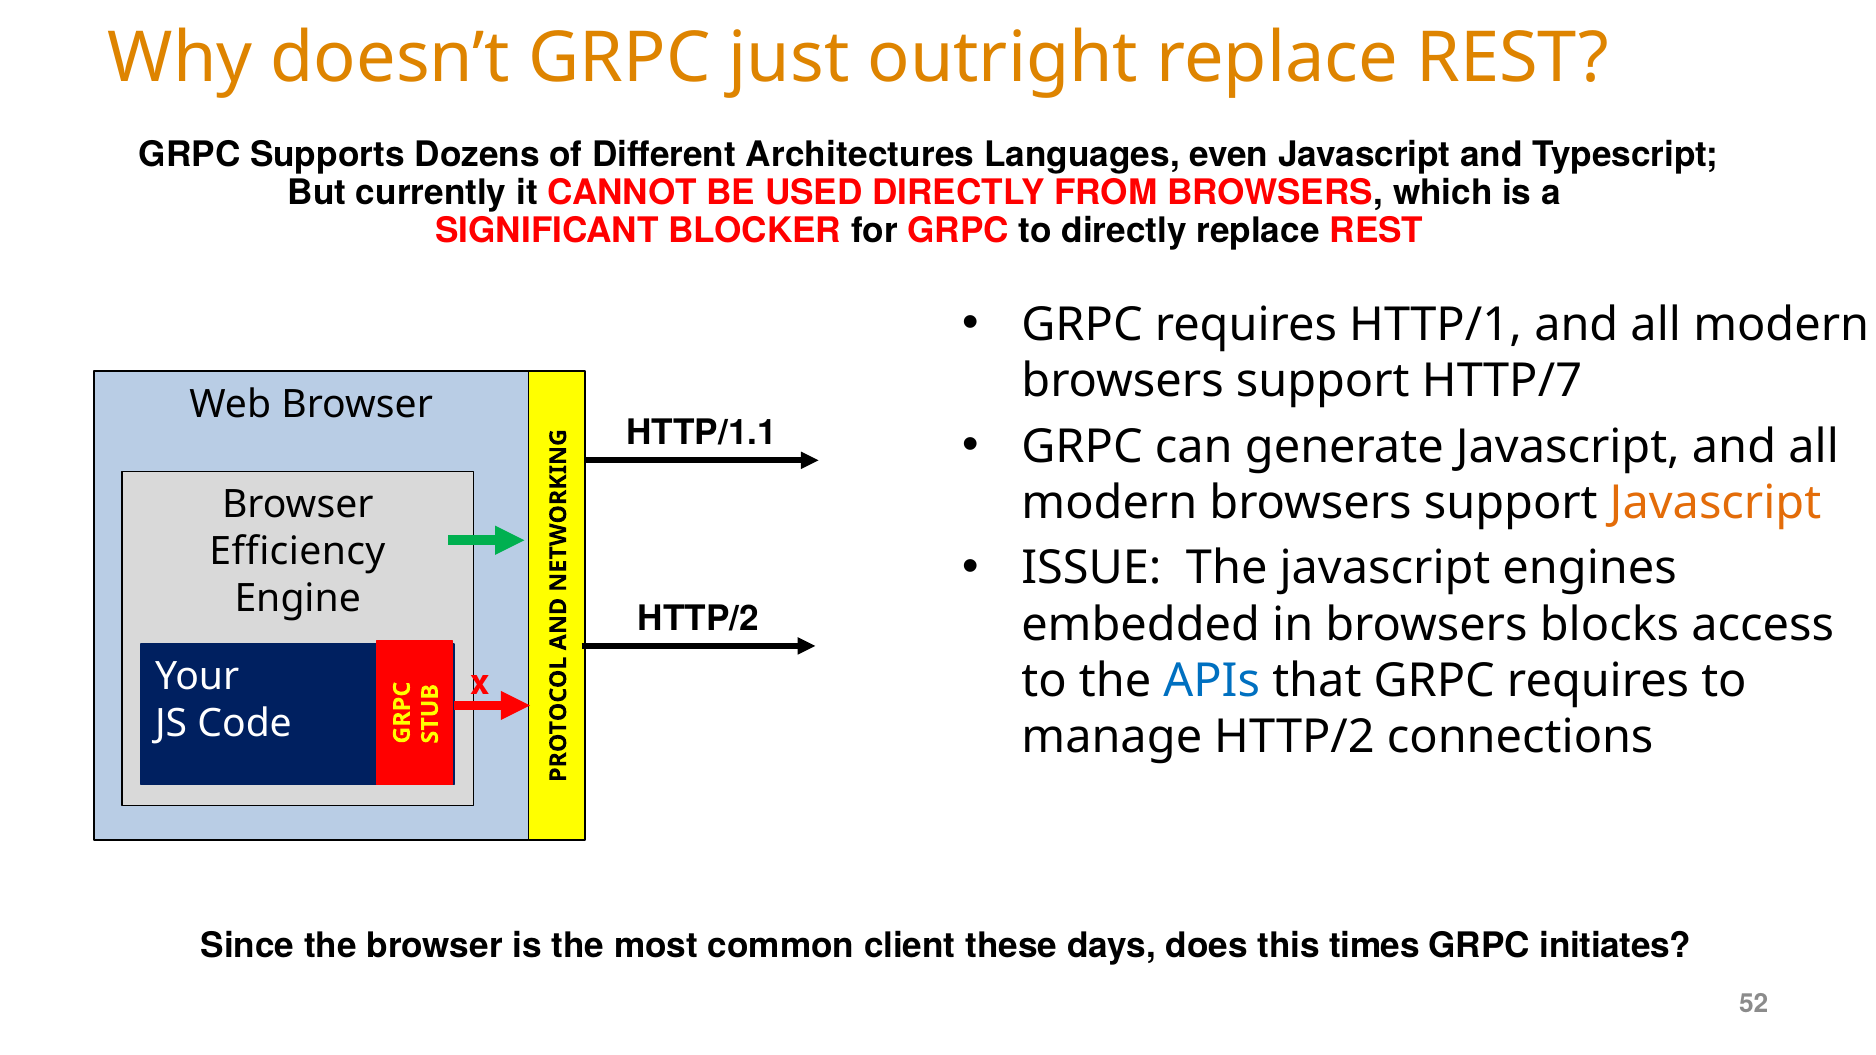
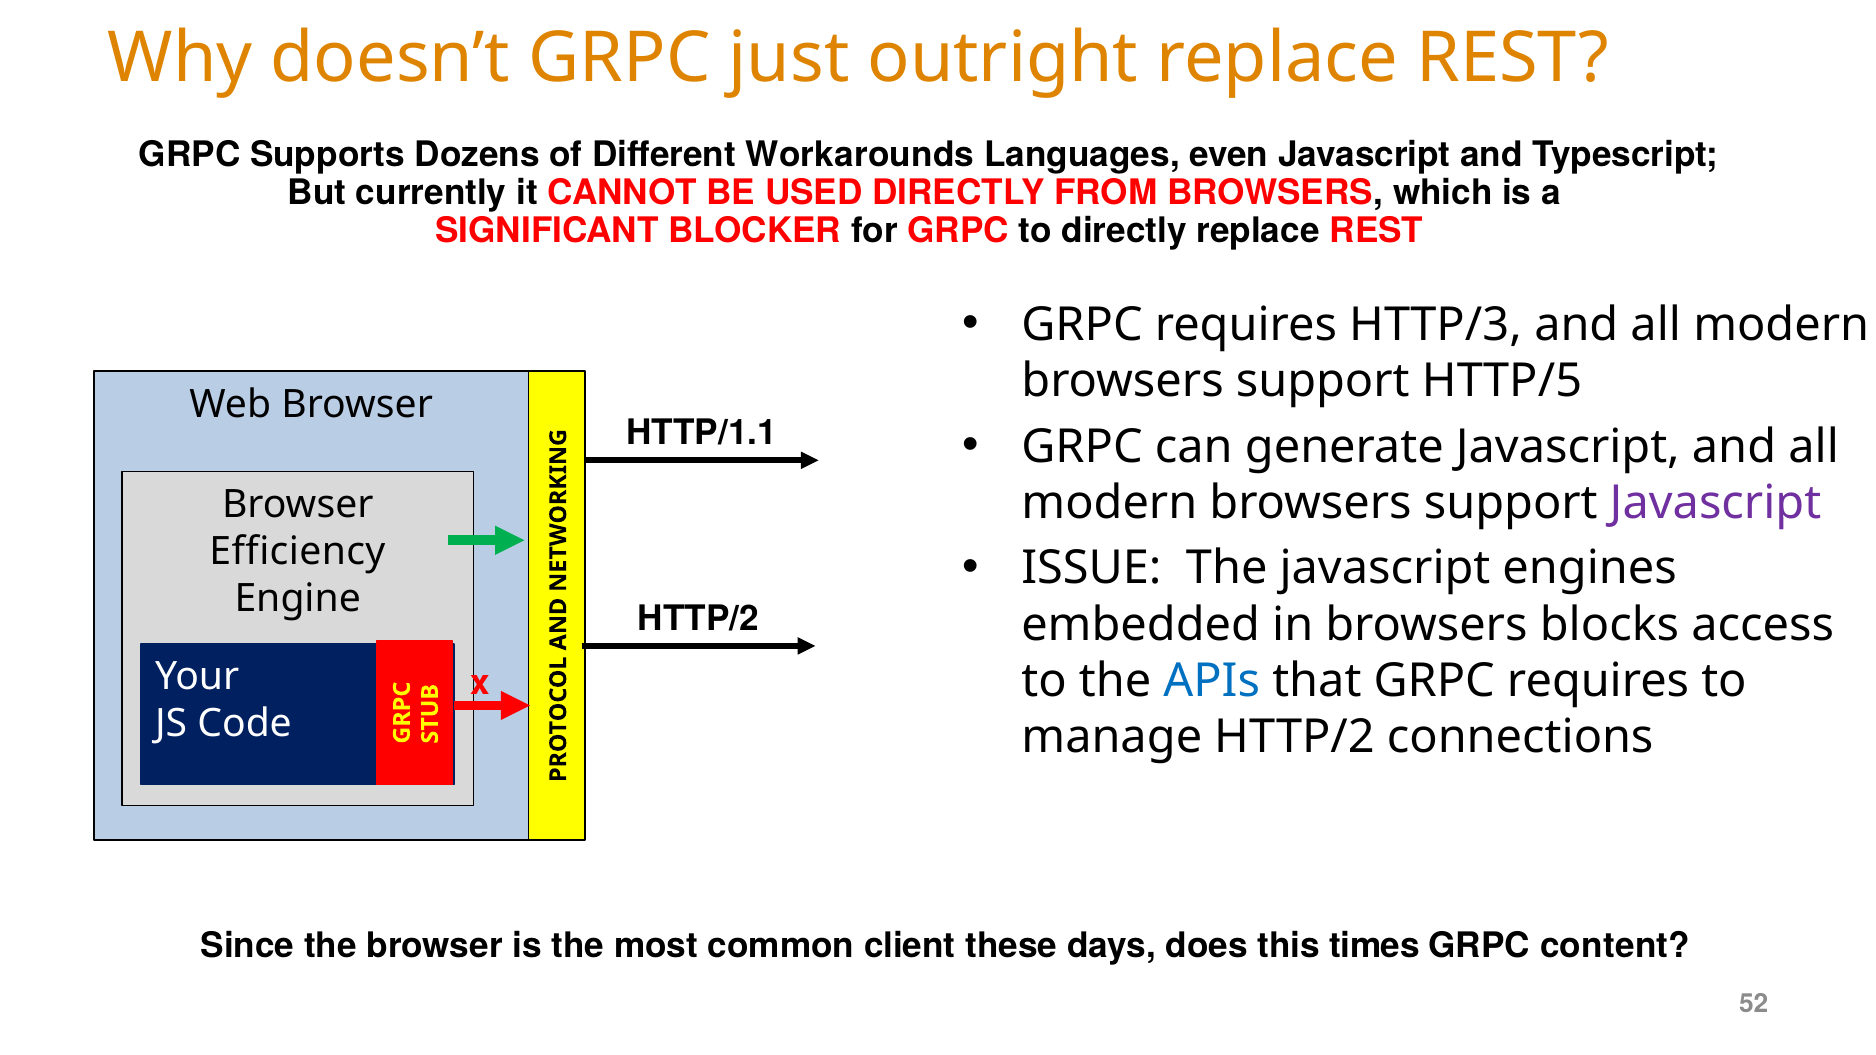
Architectures: Architectures -> Workarounds
HTTP/1: HTTP/1 -> HTTP/3
HTTP/7: HTTP/7 -> HTTP/5
Javascript at (1715, 503) colour: orange -> purple
initiates: initiates -> content
